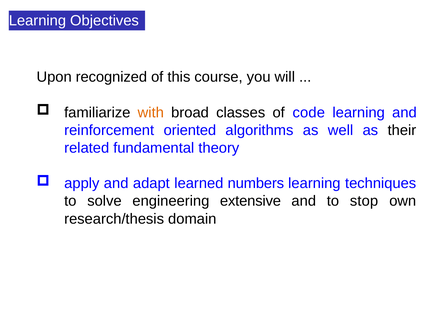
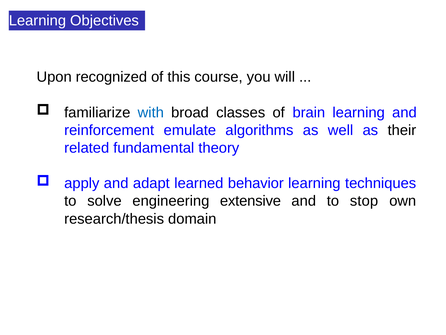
with colour: orange -> blue
code: code -> brain
oriented: oriented -> emulate
numbers: numbers -> behavior
